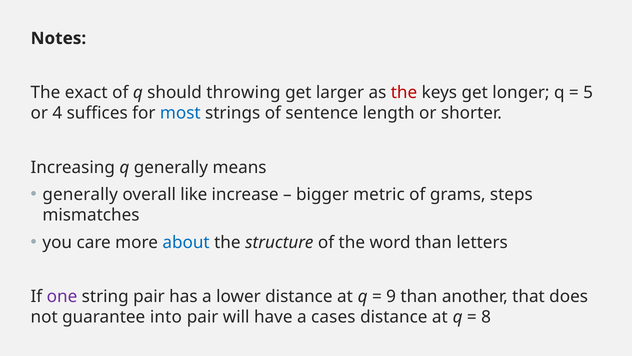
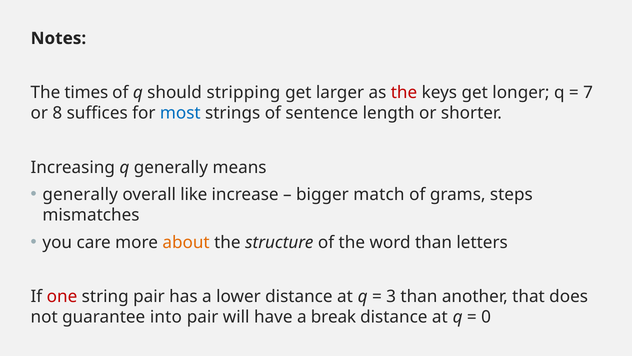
exact: exact -> times
throwing: throwing -> stripping
5: 5 -> 7
4: 4 -> 8
metric: metric -> match
about colour: blue -> orange
one colour: purple -> red
9: 9 -> 3
cases: cases -> break
8: 8 -> 0
